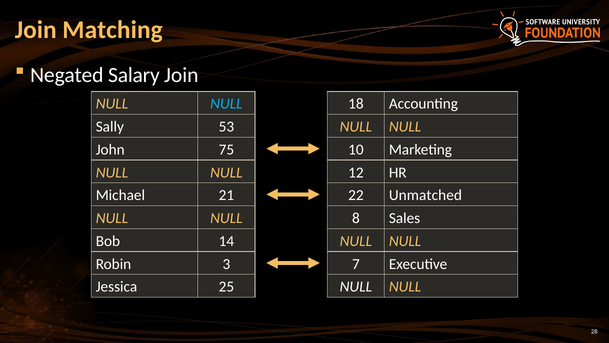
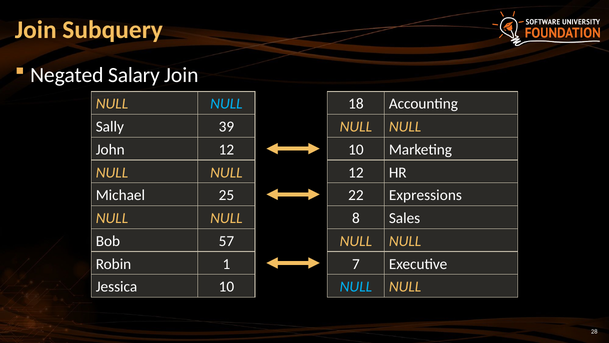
Matching: Matching -> Subquery
53: 53 -> 39
John 75: 75 -> 12
21: 21 -> 25
Unmatched: Unmatched -> Expressions
14: 14 -> 57
3: 3 -> 1
Jessica 25: 25 -> 10
NULL at (356, 287) colour: white -> light blue
